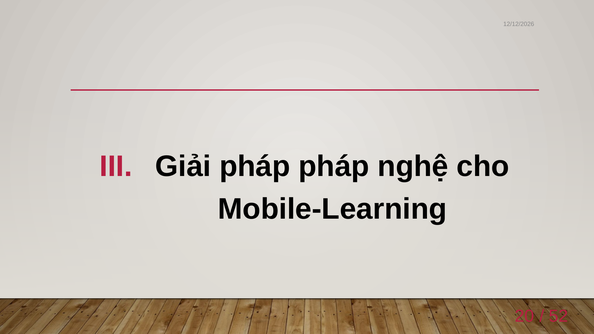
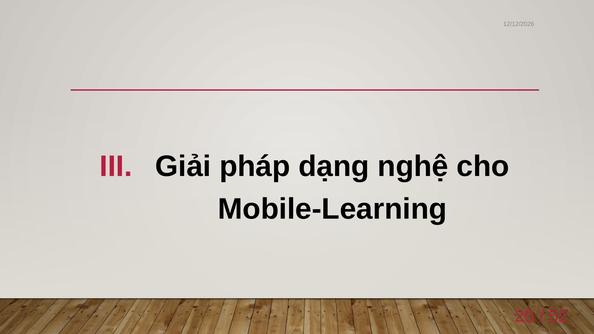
pháp pháp: pháp -> dạng
